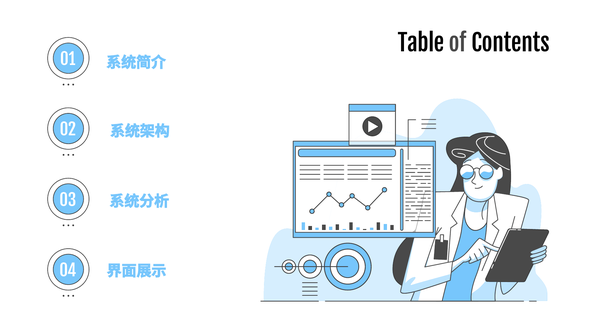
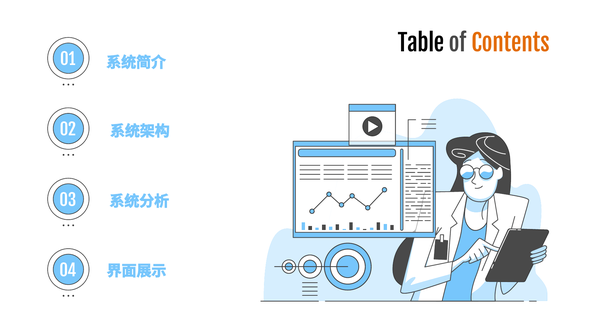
Contents colour: black -> orange
